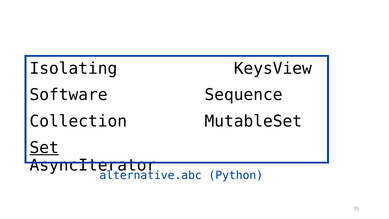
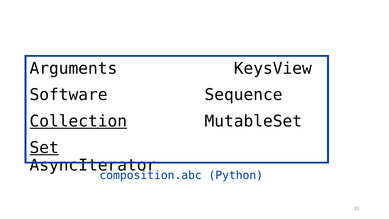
Isolating: Isolating -> Arguments
Collection underline: none -> present
alternative.abc: alternative.abc -> composition.abc
